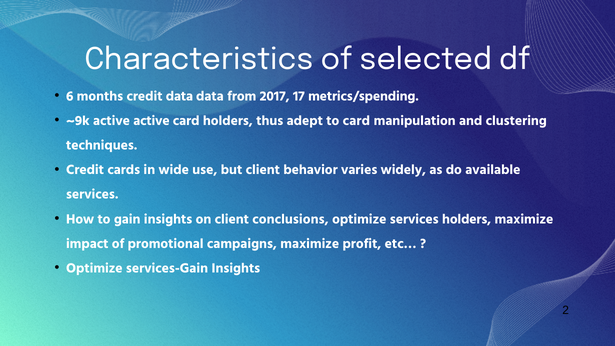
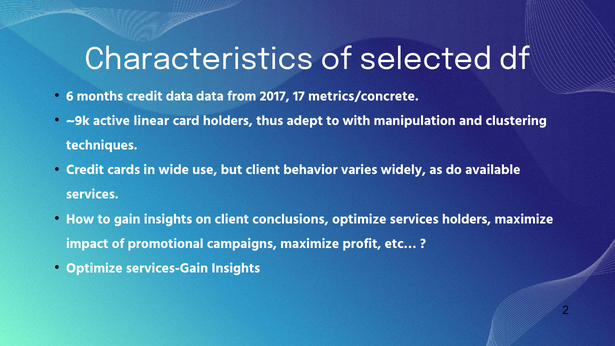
metrics/spending: metrics/spending -> metrics/concrete
active active: active -> linear
to card: card -> with
